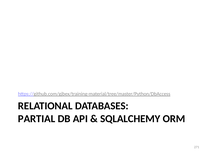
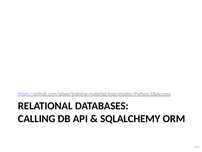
PARTIAL: PARTIAL -> CALLING
